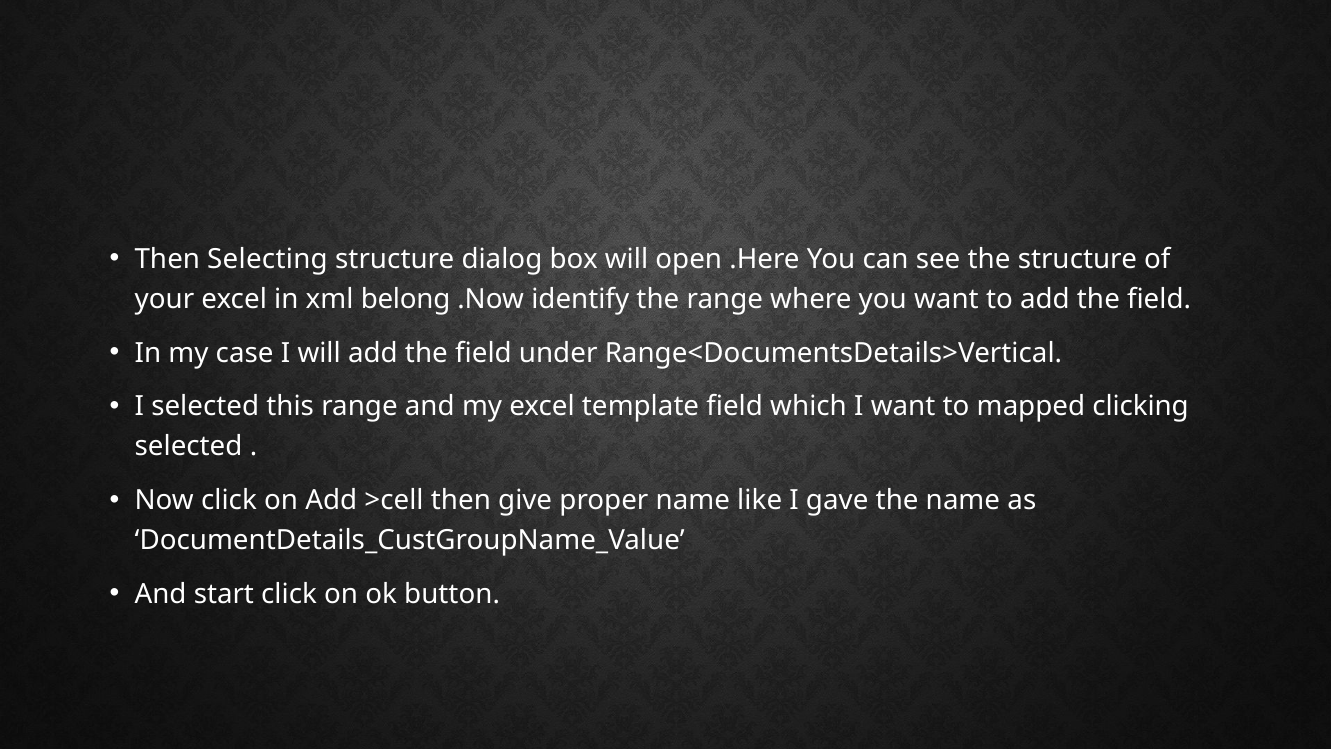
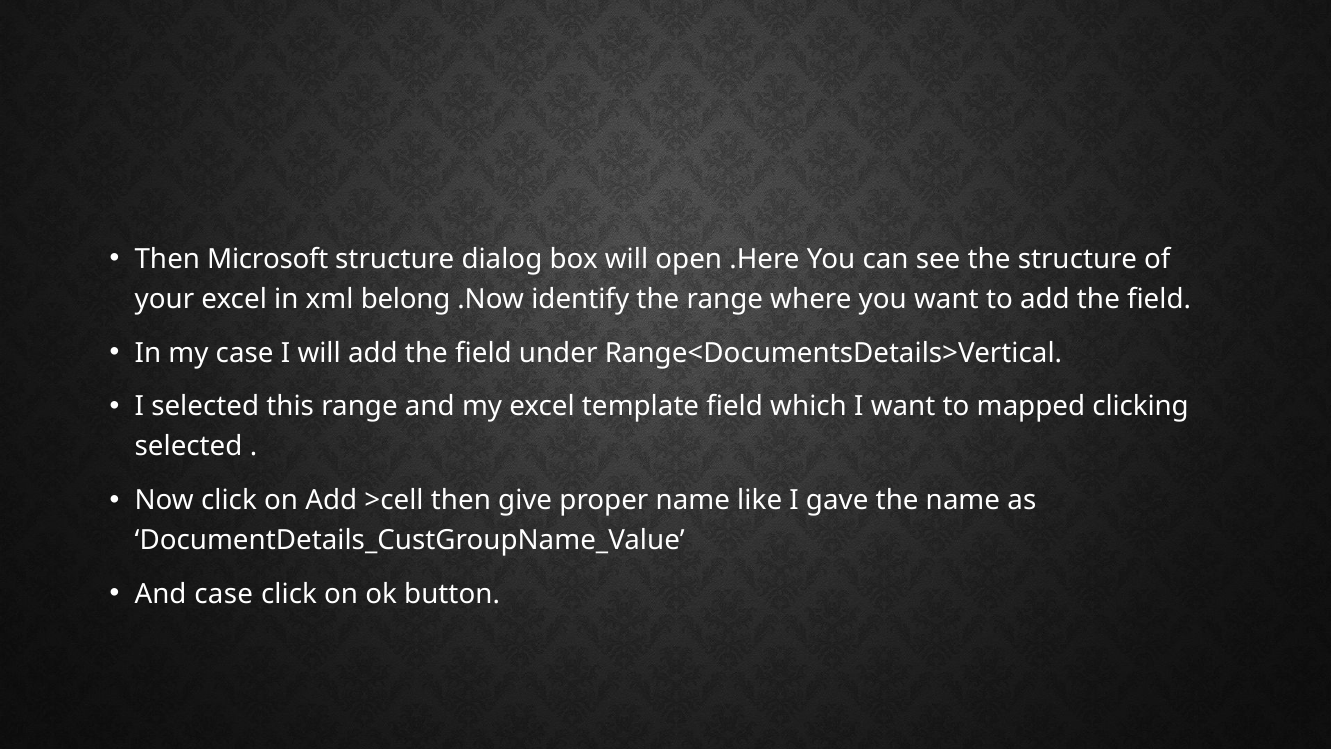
Selecting: Selecting -> Microsoft
And start: start -> case
